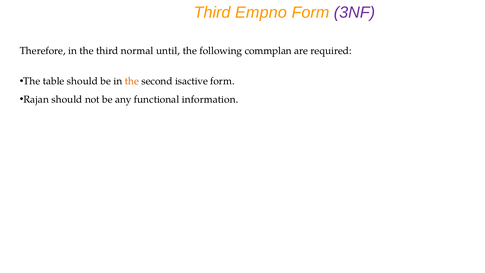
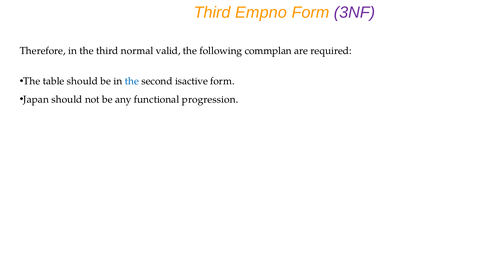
until: until -> valid
the at (132, 81) colour: orange -> blue
Rajan: Rajan -> Japan
information: information -> progression
